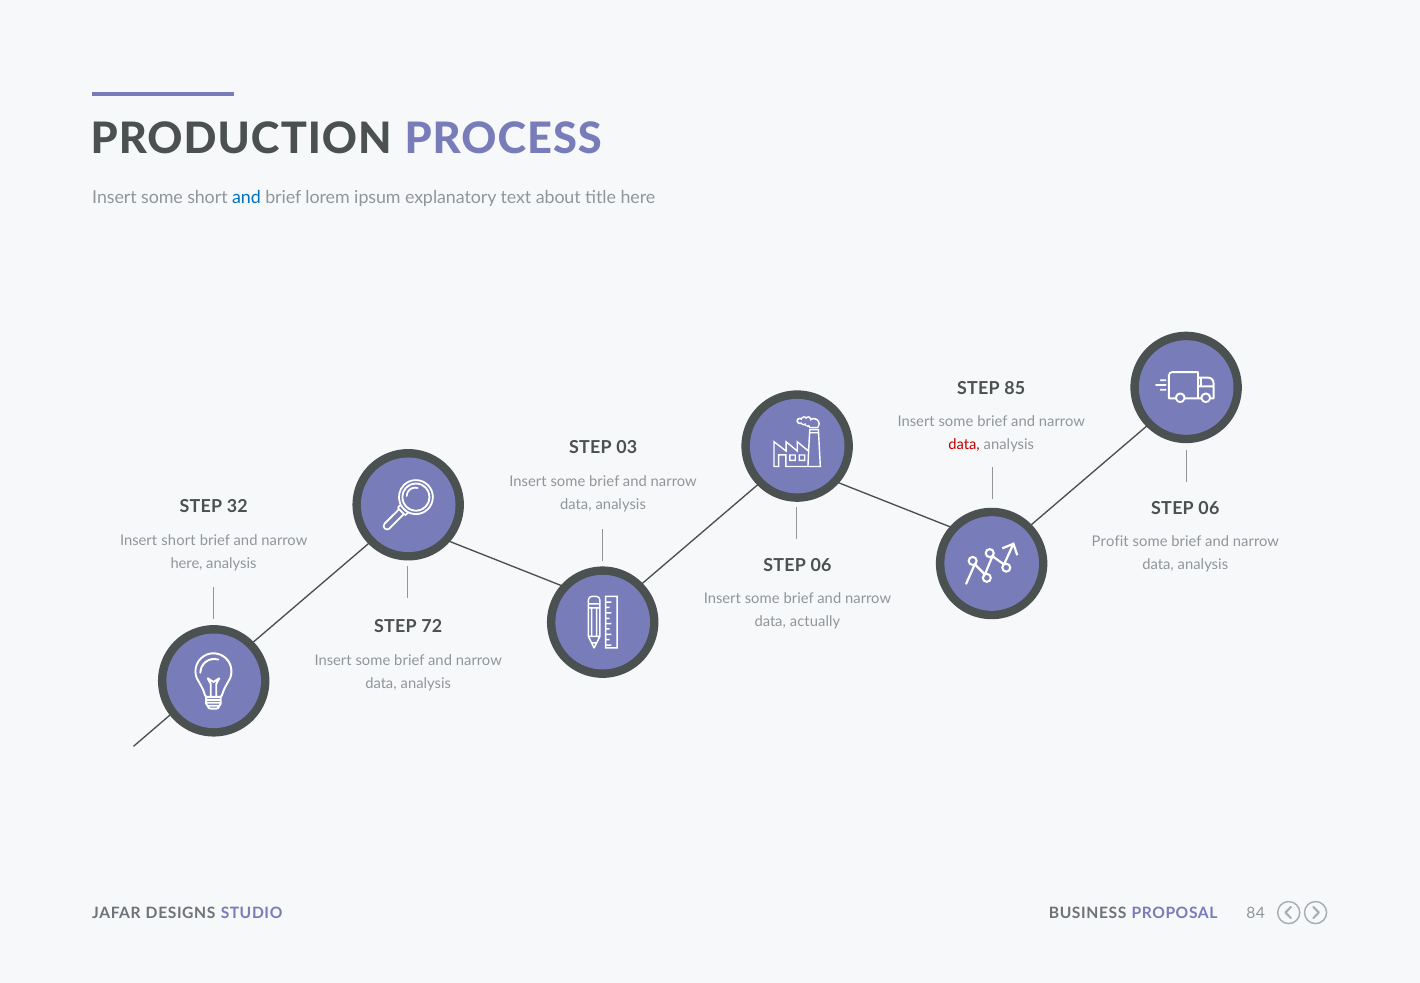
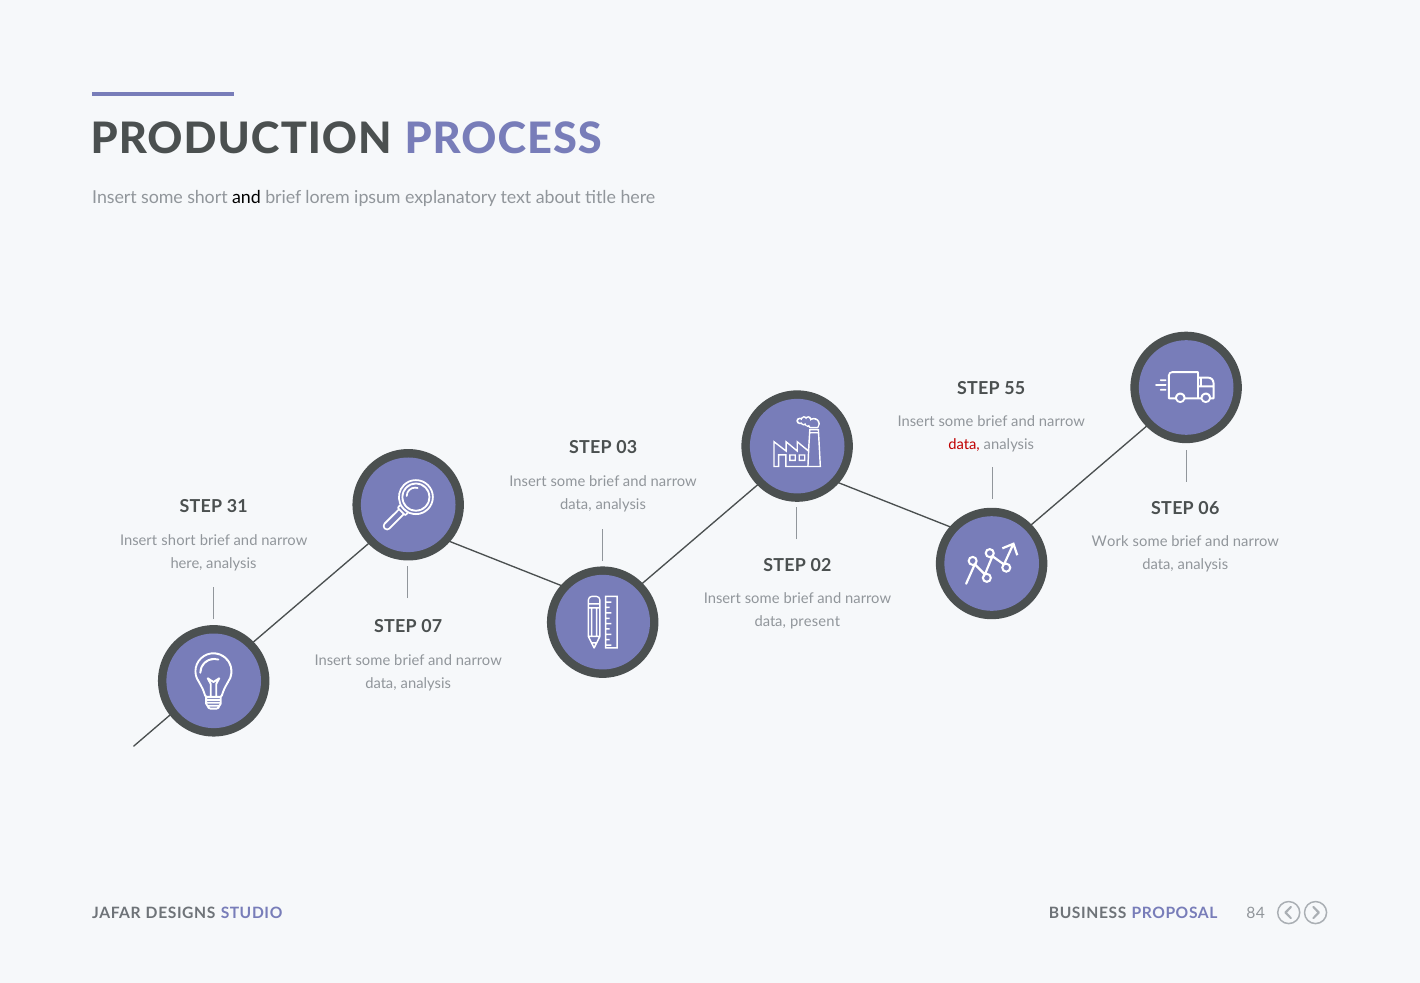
and at (246, 198) colour: blue -> black
85: 85 -> 55
32: 32 -> 31
Profit: Profit -> Work
06 at (821, 566): 06 -> 02
actually: actually -> present
72: 72 -> 07
